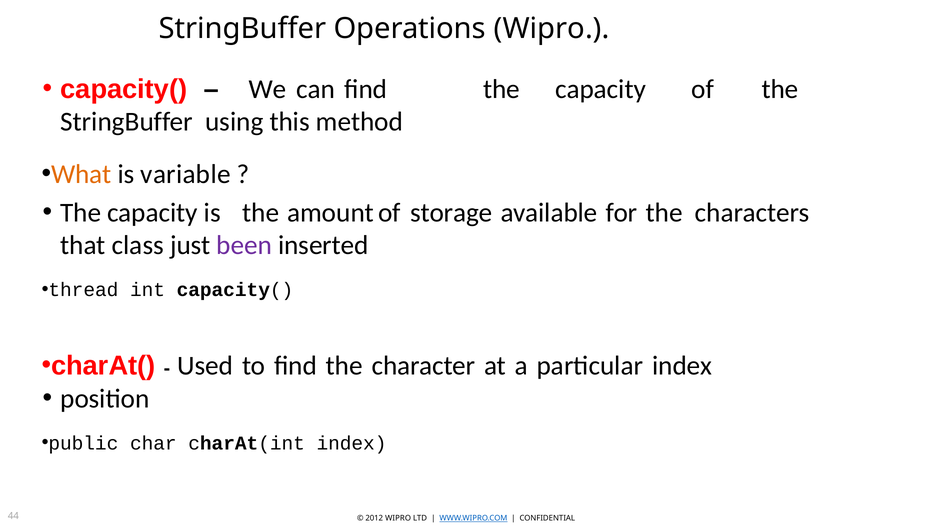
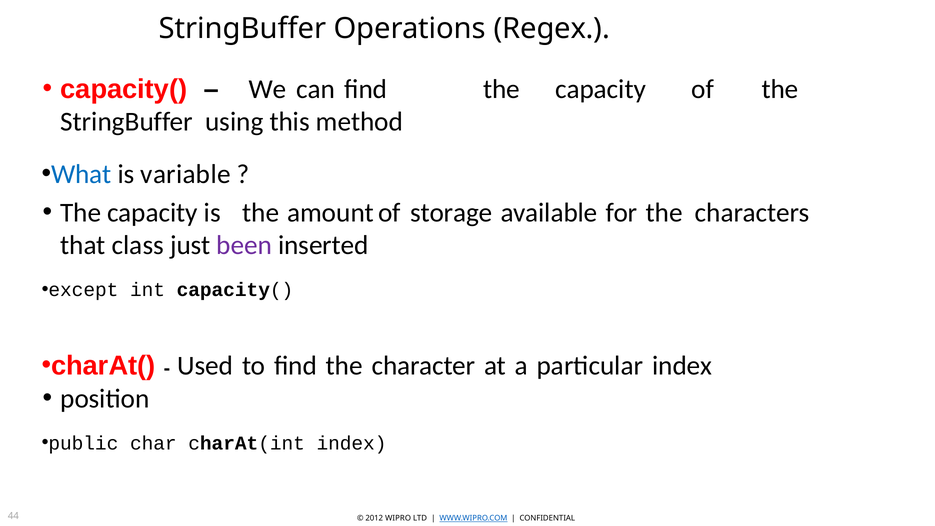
Operations Wipro: Wipro -> Regex
What colour: orange -> blue
thread: thread -> except
